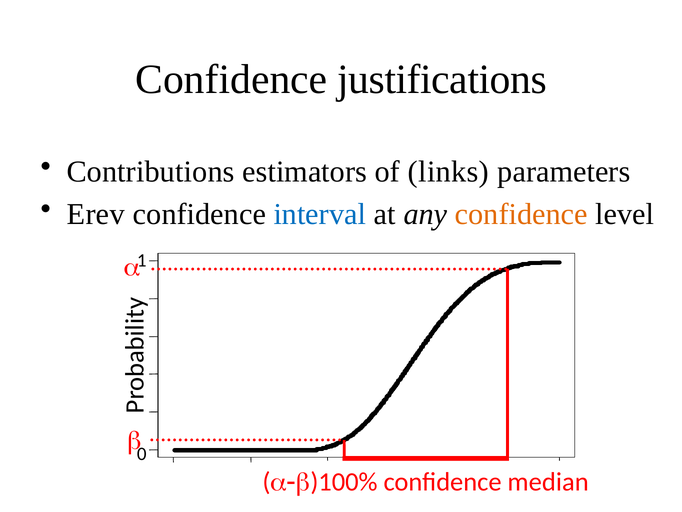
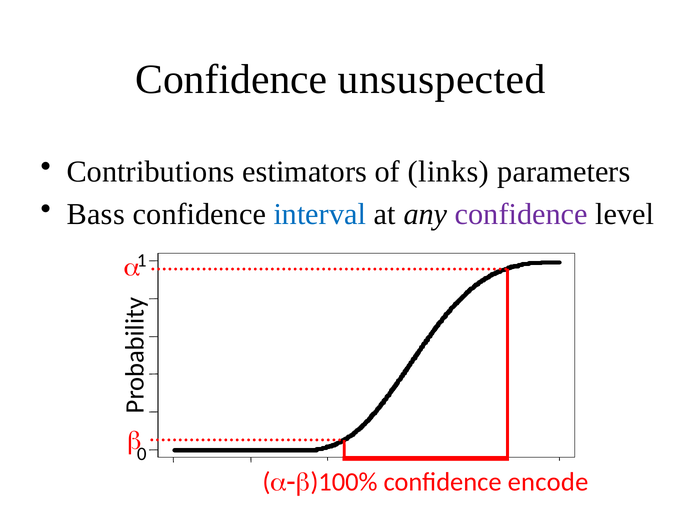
justifications: justifications -> unsuspected
Erev: Erev -> Bass
confidence at (521, 214) colour: orange -> purple
median: median -> encode
